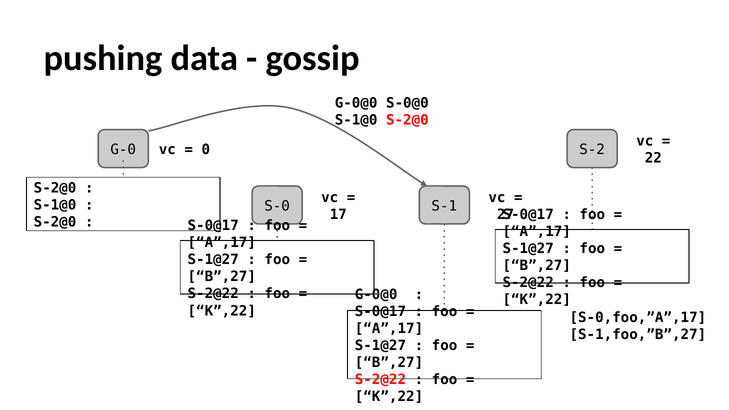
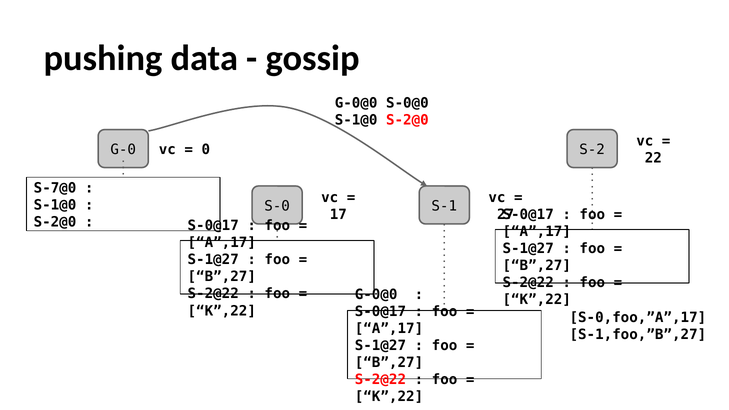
S-2@0 at (55, 188): S-2@0 -> S-7@0
